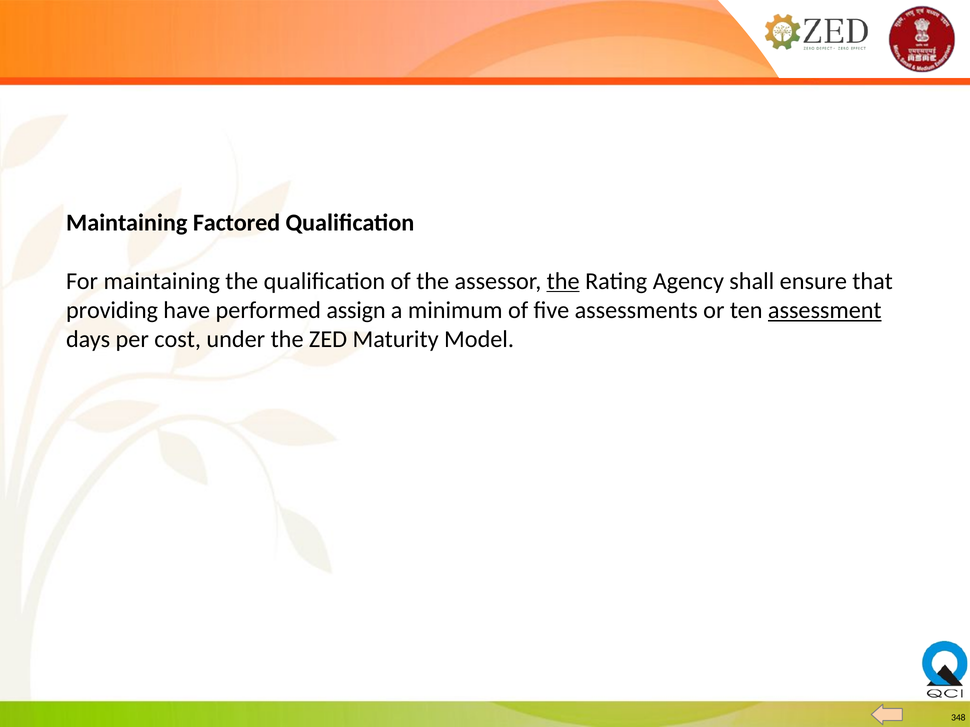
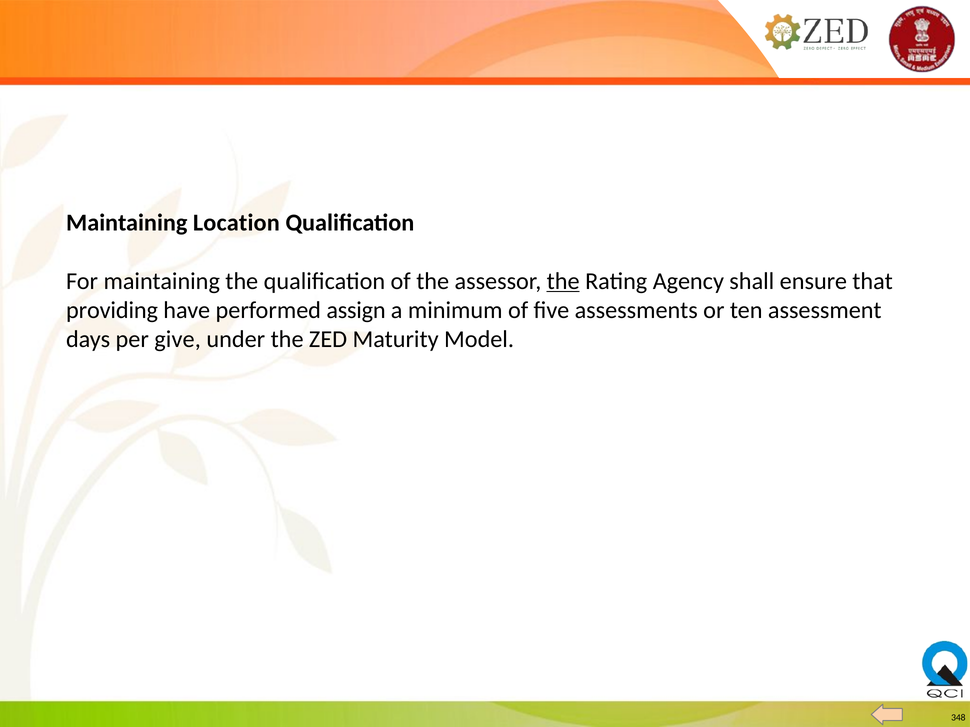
Factored: Factored -> Location
assessment underline: present -> none
cost: cost -> give
